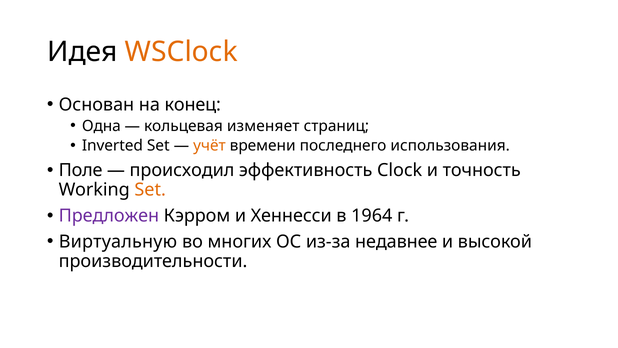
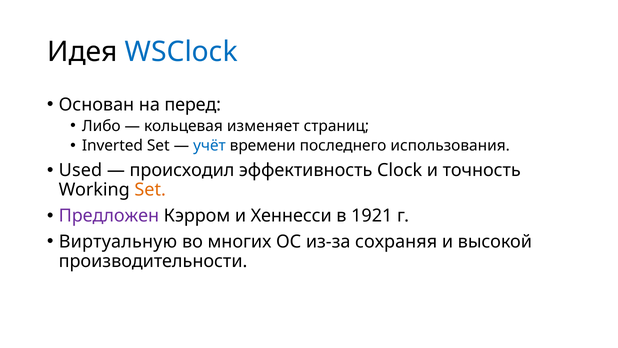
WSClock colour: orange -> blue
конец: конец -> перед
Одна: Одна -> Либо
учёт colour: orange -> blue
Поле: Поле -> Used
1964: 1964 -> 1921
недавнее: недавнее -> сохраняя
